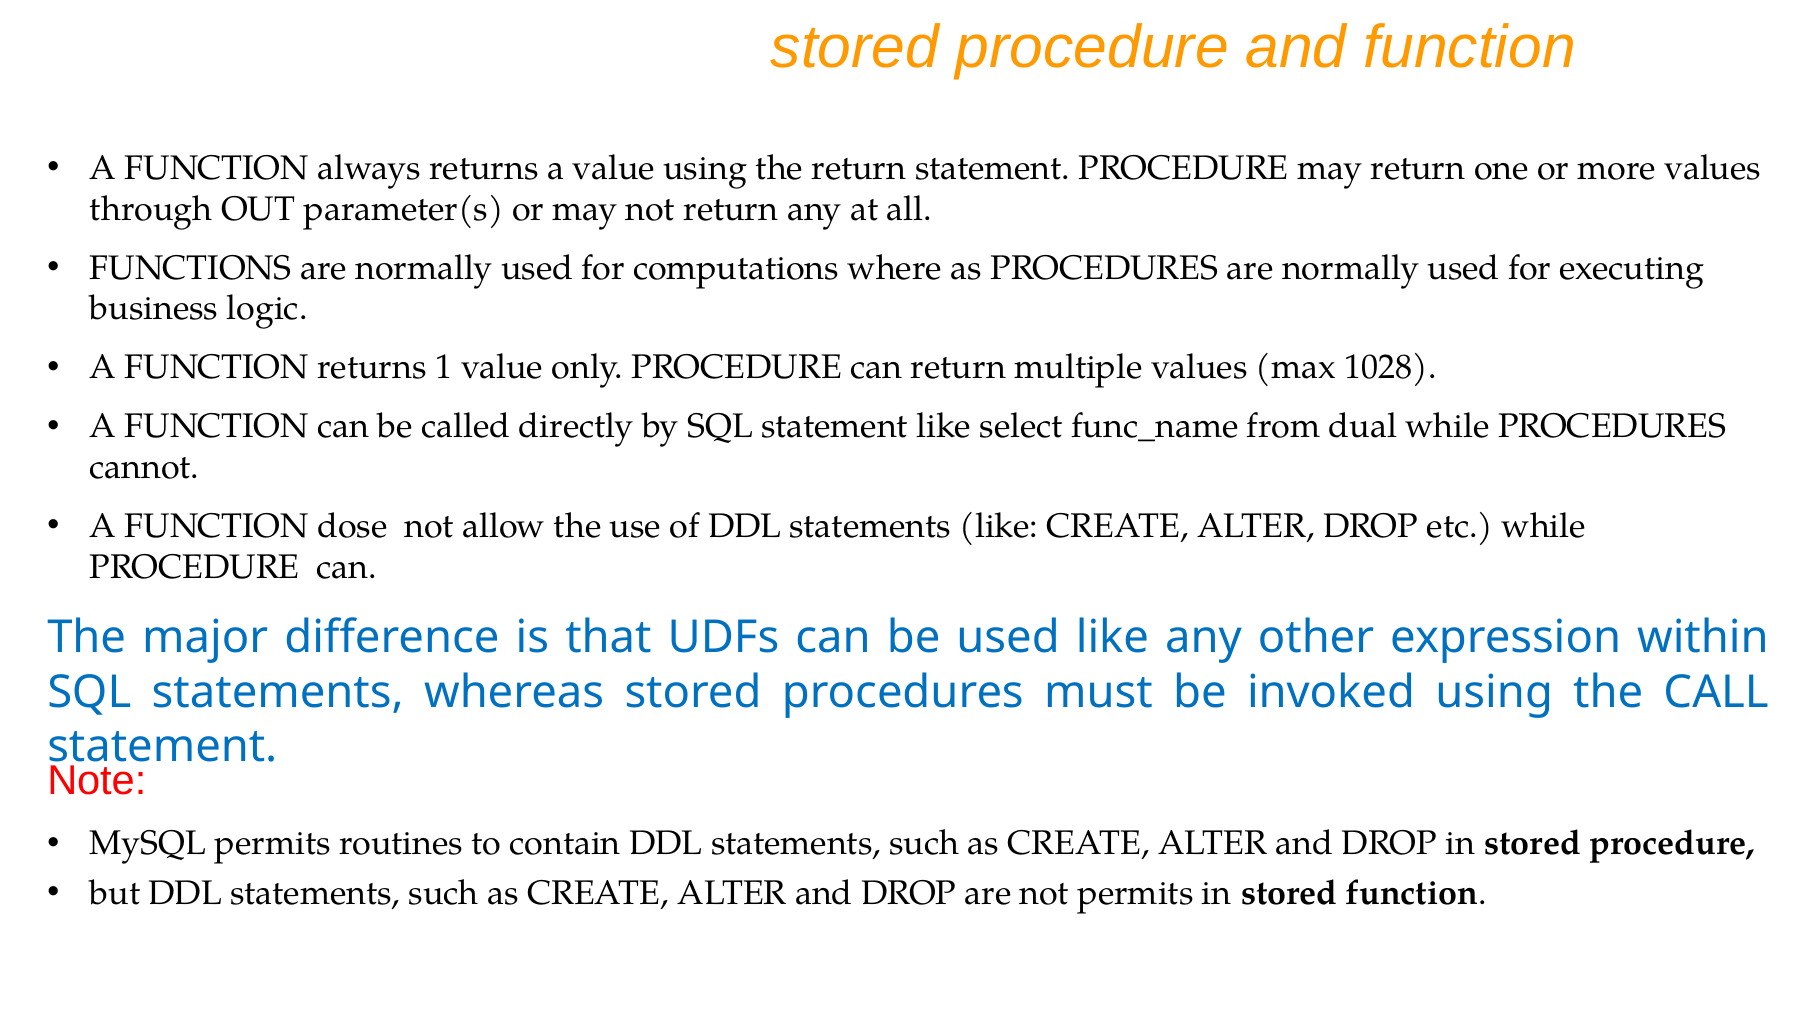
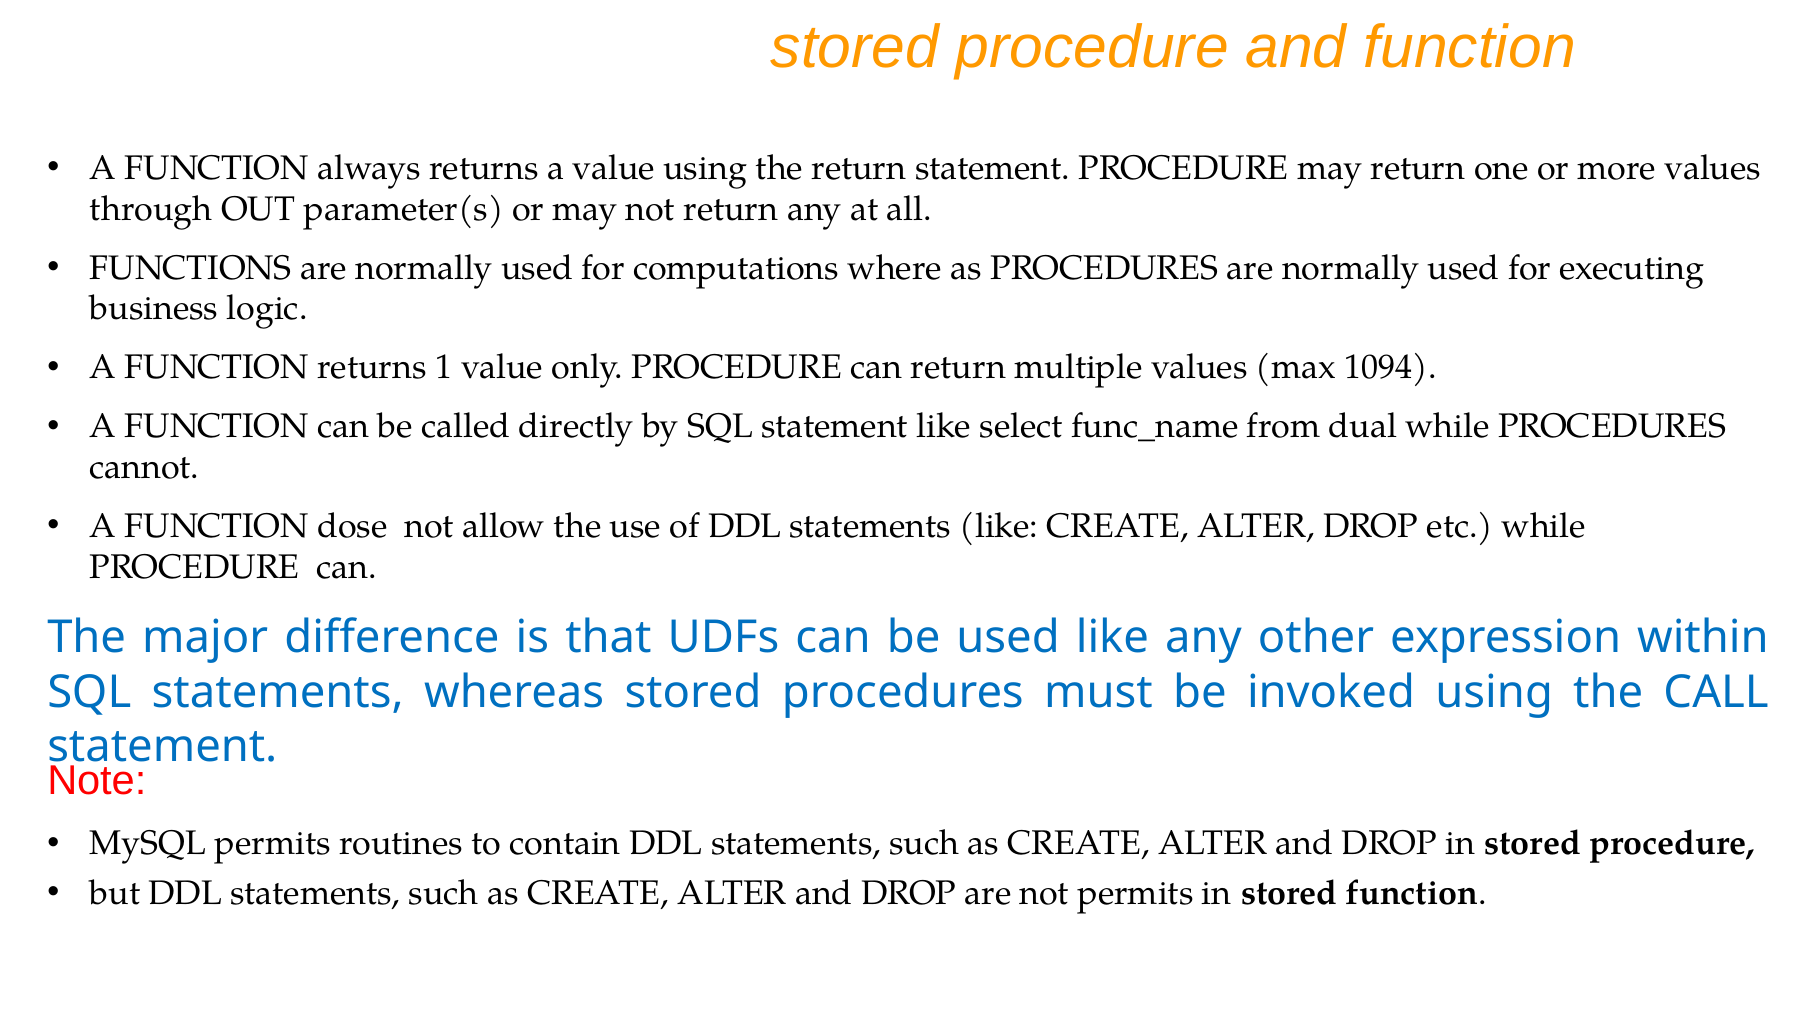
1028: 1028 -> 1094
